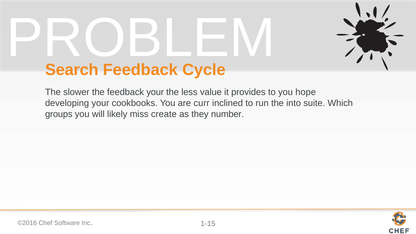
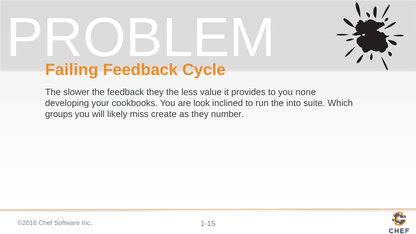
Search: Search -> Failing
feedback your: your -> they
hope: hope -> none
curr: curr -> look
